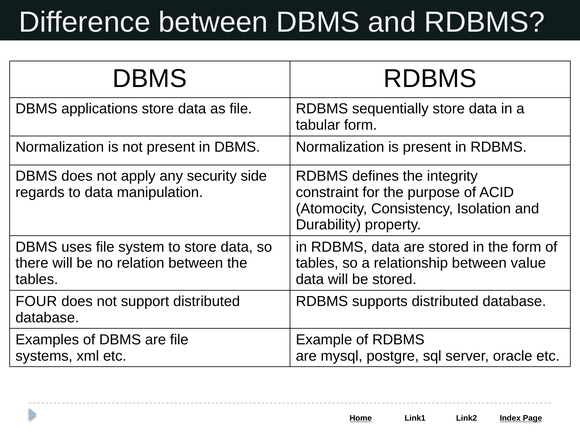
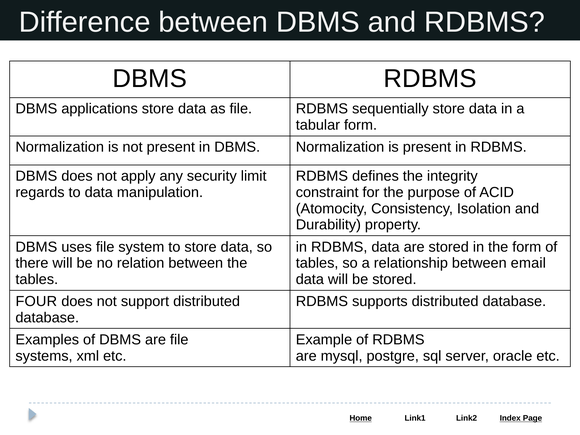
side: side -> limit
value: value -> email
